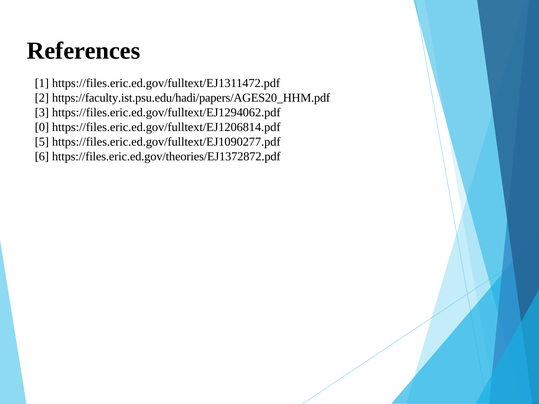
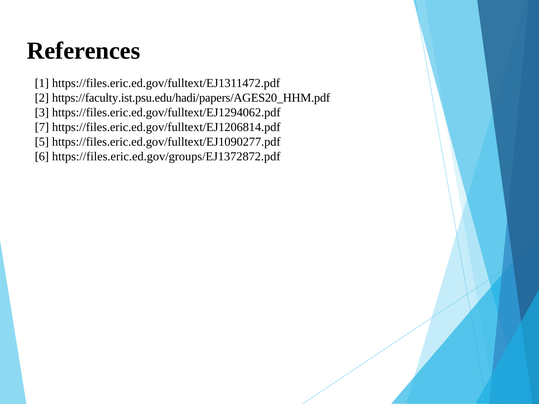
0: 0 -> 7
https://files.eric.ed.gov/theories/EJ1372872.pdf: https://files.eric.ed.gov/theories/EJ1372872.pdf -> https://files.eric.ed.gov/groups/EJ1372872.pdf
